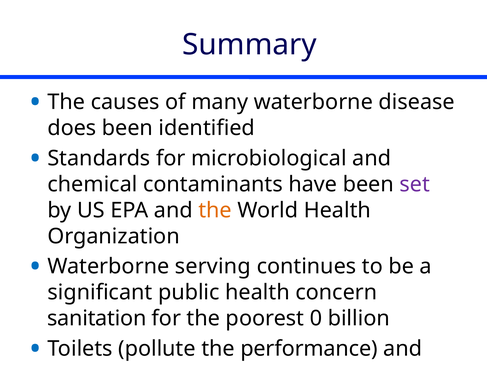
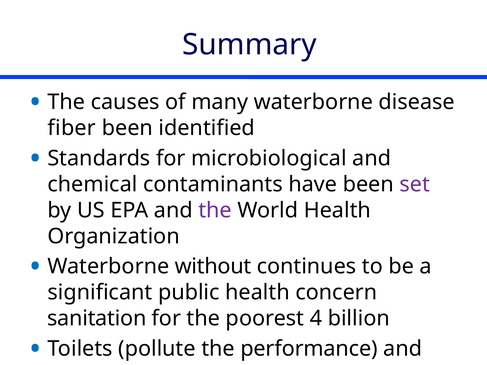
does: does -> fiber
the at (215, 210) colour: orange -> purple
serving: serving -> without
0: 0 -> 4
